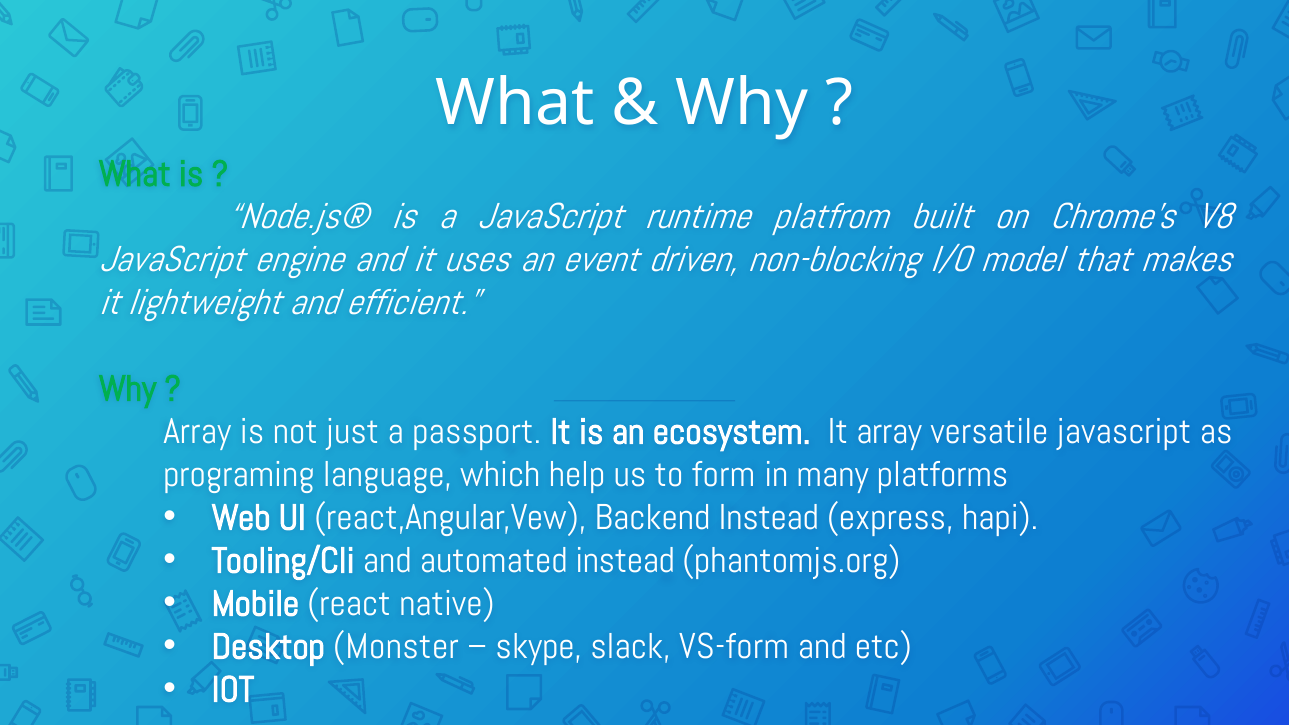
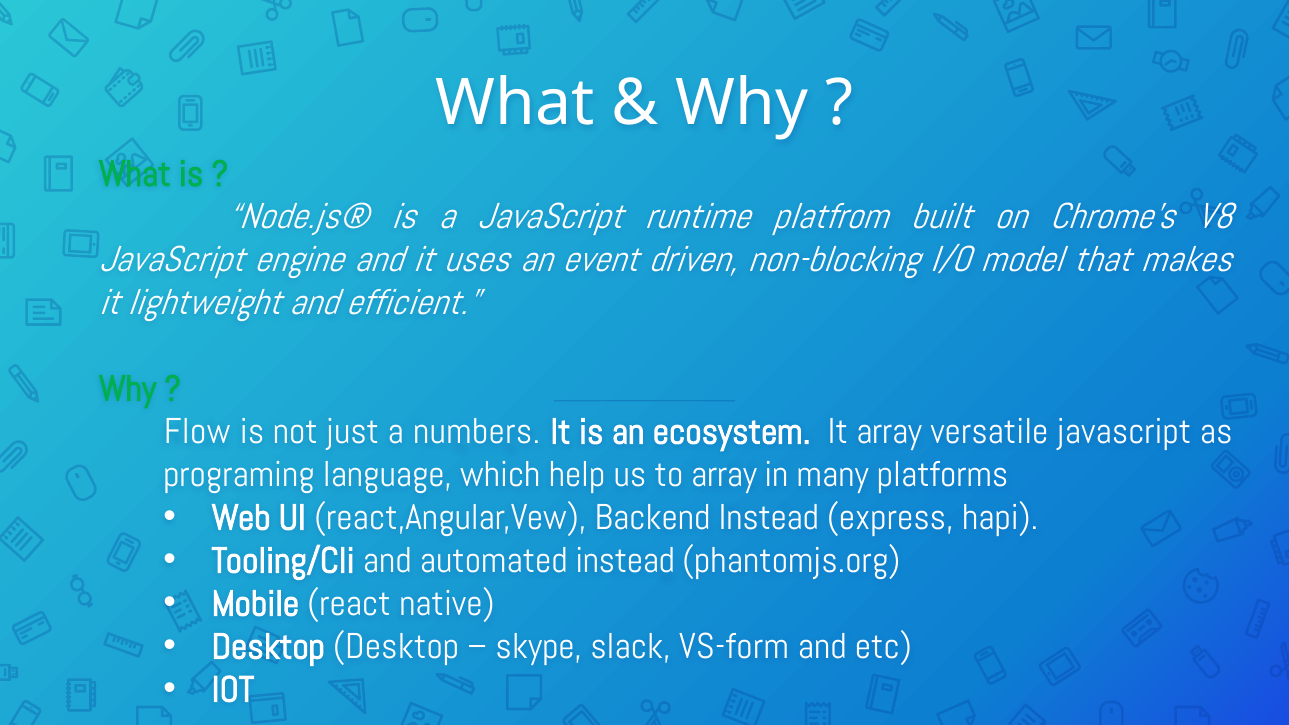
Array at (197, 432): Array -> Flow
passport: passport -> numbers
to form: form -> array
Desktop Monster: Monster -> Desktop
